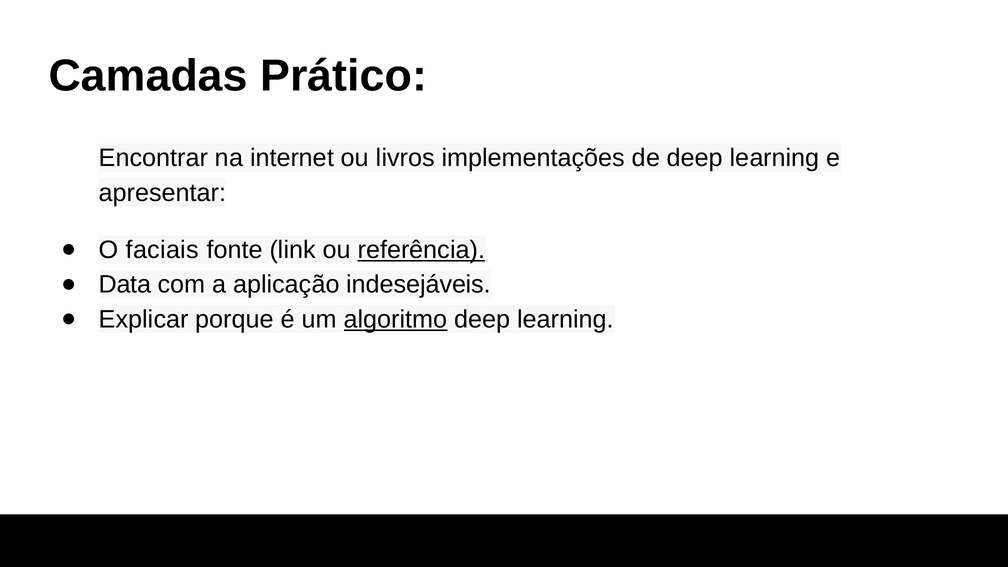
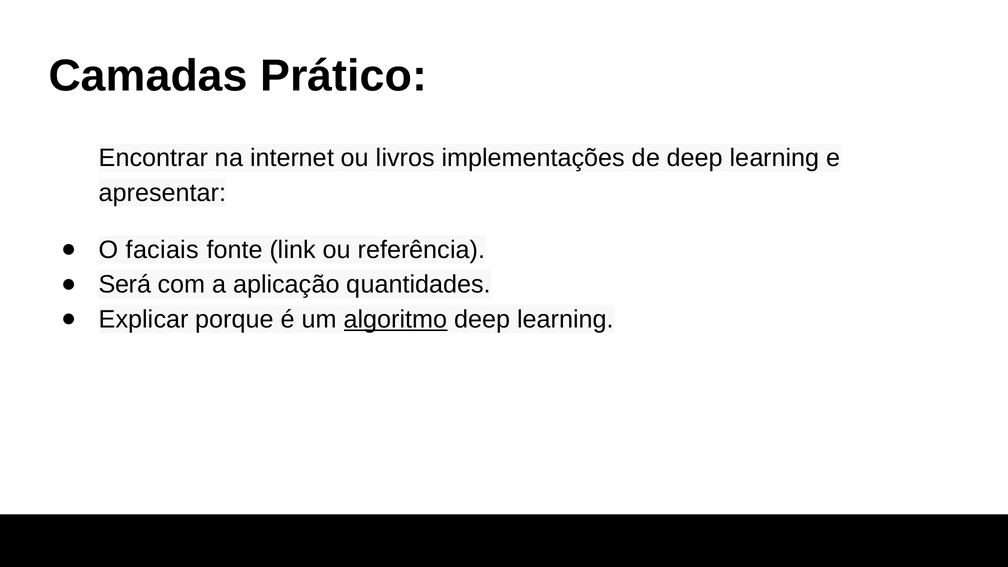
referência underline: present -> none
Data: Data -> Será
indesejáveis: indesejáveis -> quantidades
